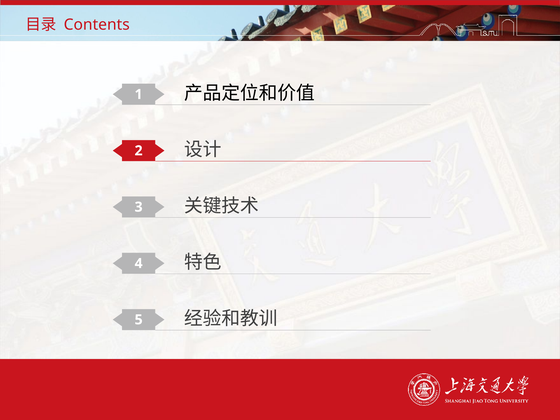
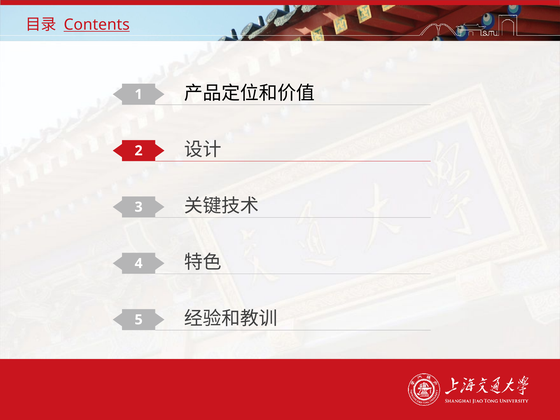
Contents underline: none -> present
